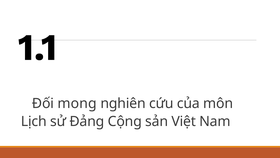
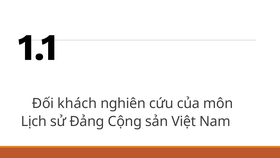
mong: mong -> khách
